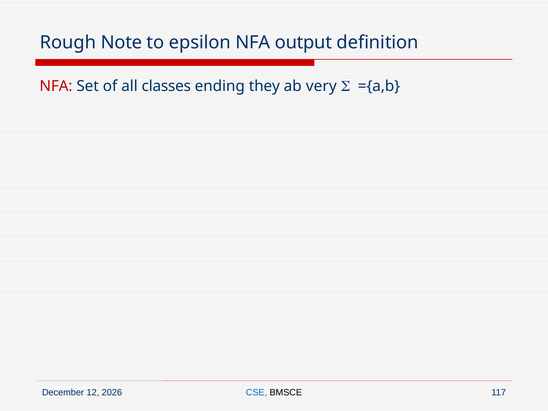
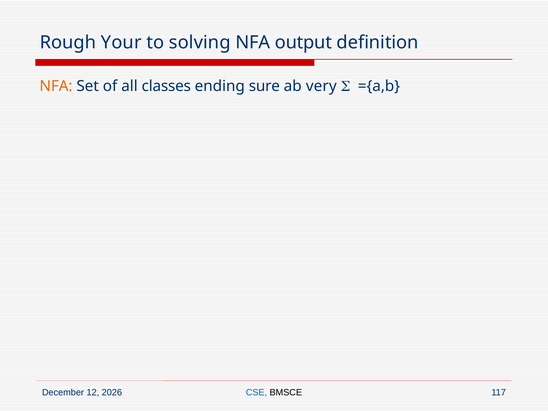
Note: Note -> Your
epsilon: epsilon -> solving
NFA at (56, 86) colour: red -> orange
they: they -> sure
